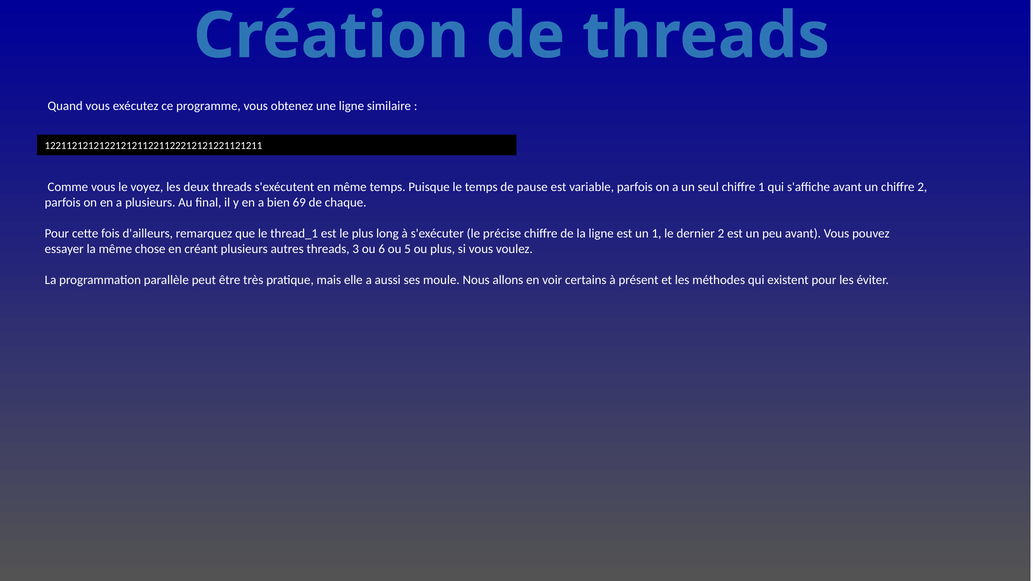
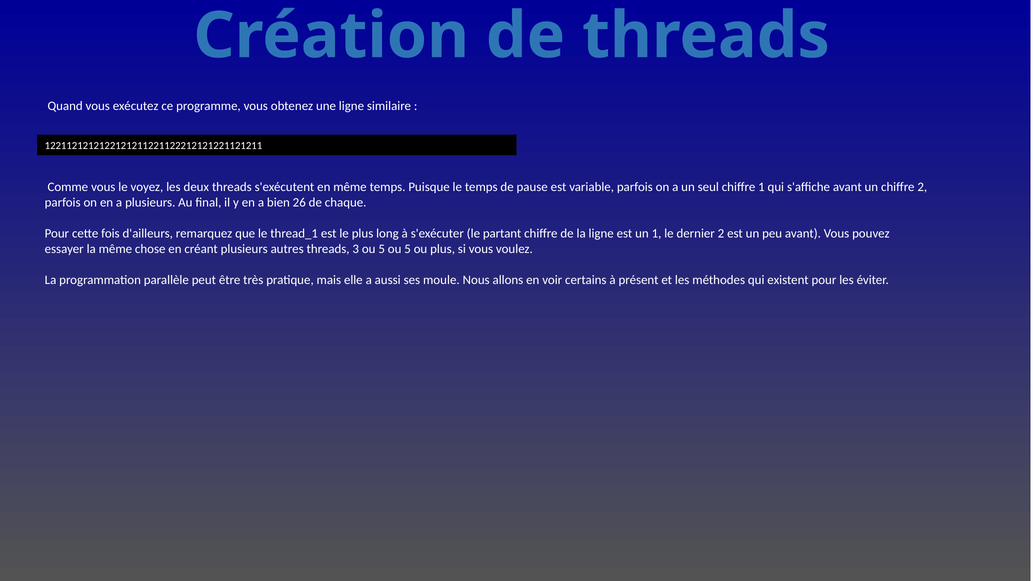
69: 69 -> 26
précise: précise -> partant
3 ou 6: 6 -> 5
